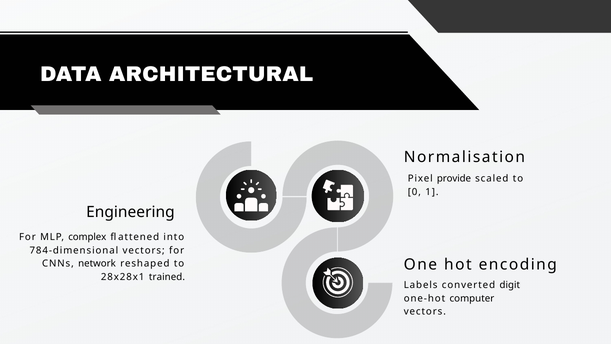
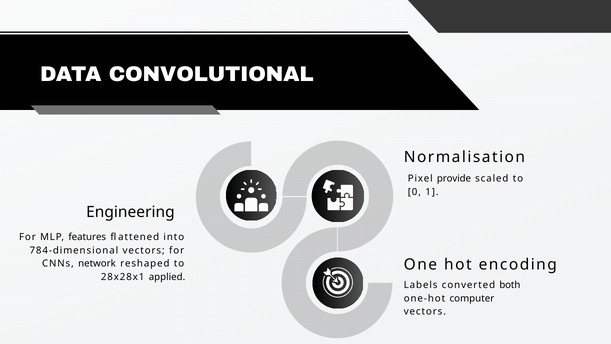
ARCHITECTURAL: ARCHITECTURAL -> CONVOLUTIONAL
complex: complex -> features
trained: trained -> applied
digit: digit -> both
